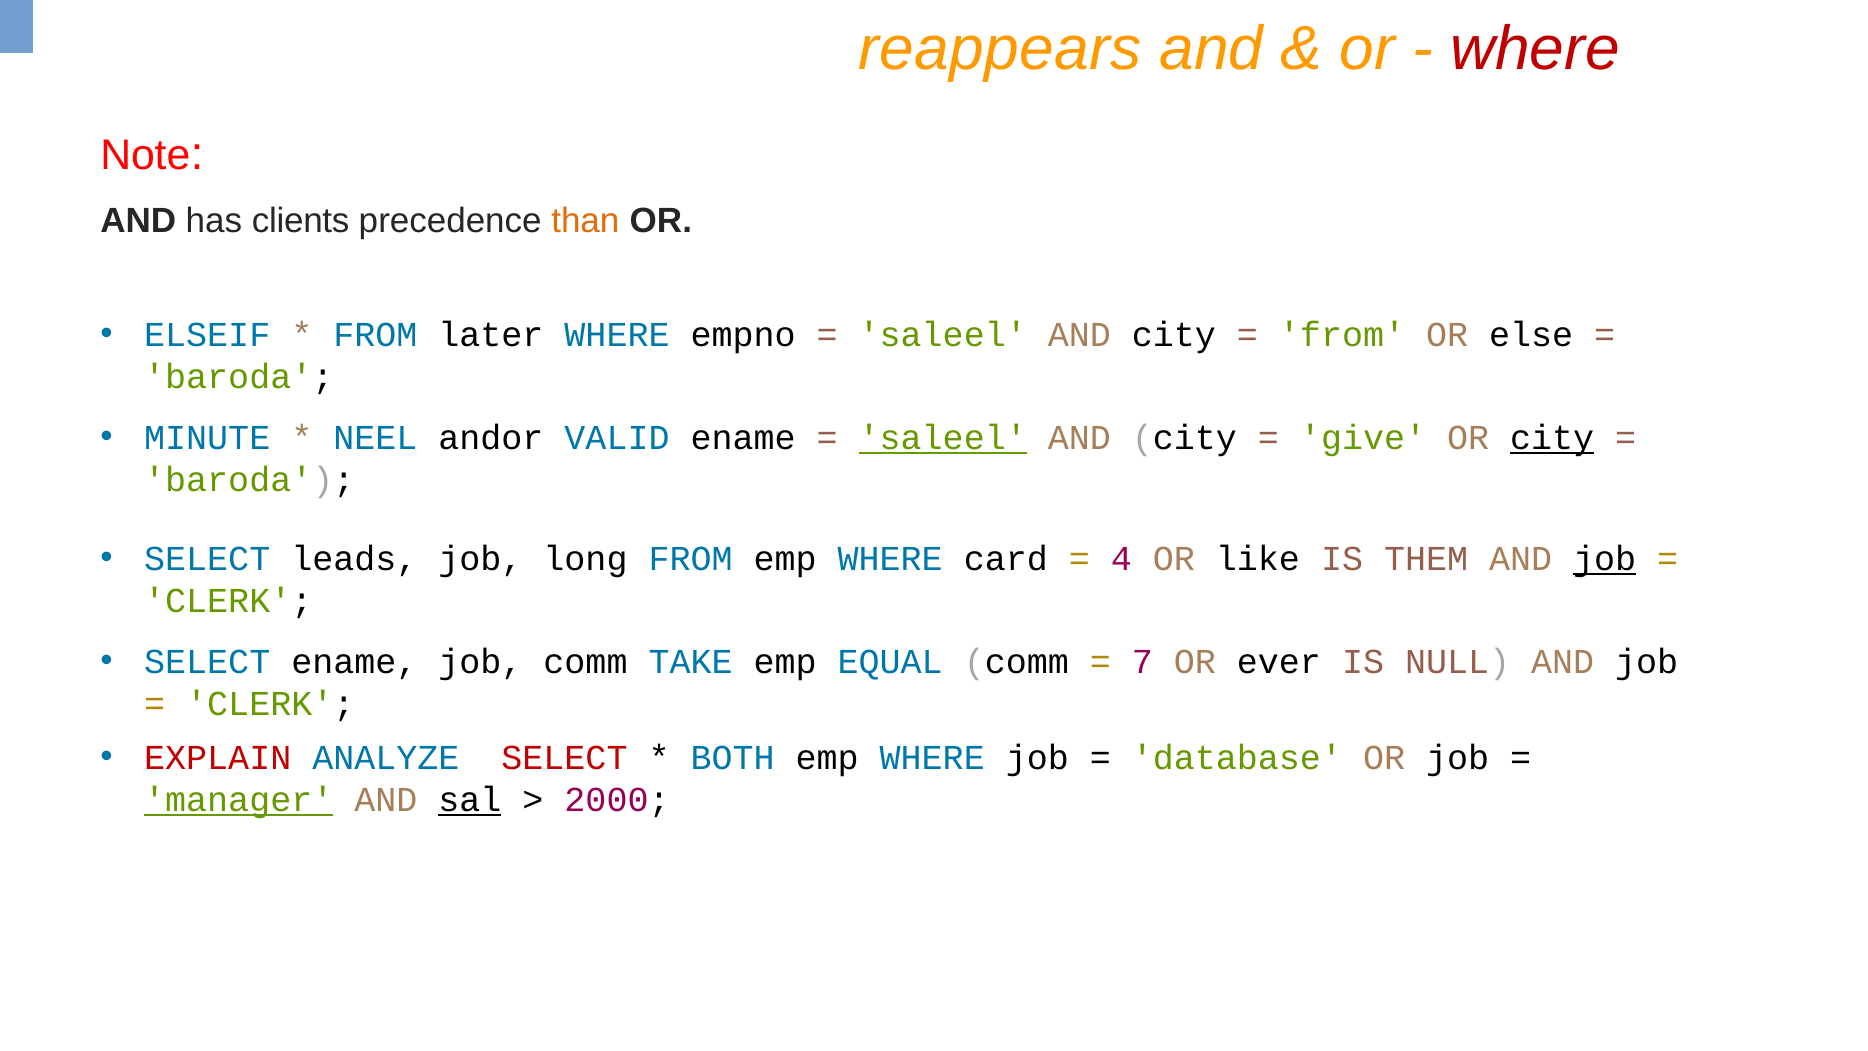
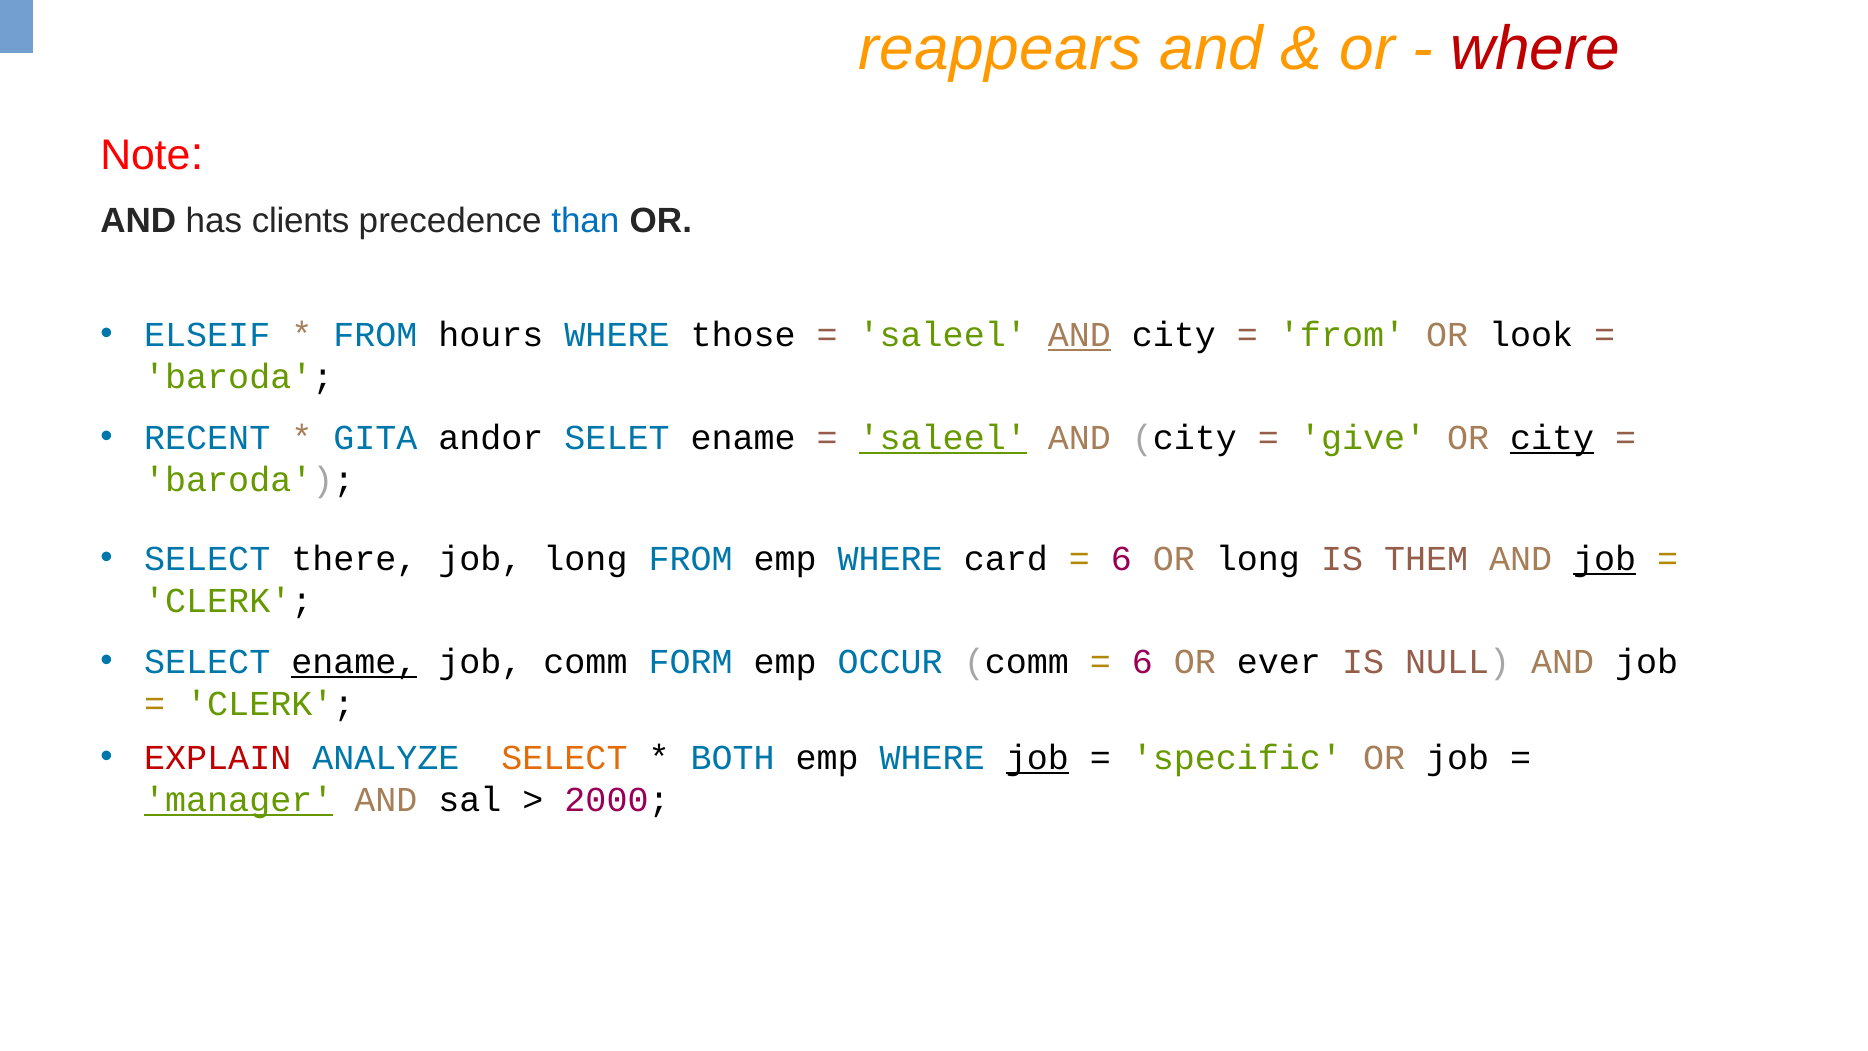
than colour: orange -> blue
later: later -> hours
empno: empno -> those
AND at (1079, 335) underline: none -> present
else: else -> look
MINUTE: MINUTE -> RECENT
NEEL: NEEL -> GITA
VALID: VALID -> SELET
leads: leads -> there
4 at (1121, 559): 4 -> 6
OR like: like -> long
ename at (354, 662) underline: none -> present
TAKE: TAKE -> FORM
EQUAL: EQUAL -> OCCUR
7 at (1142, 662): 7 -> 6
SELECT at (564, 758) colour: red -> orange
job at (1037, 758) underline: none -> present
database: database -> specific
sal underline: present -> none
